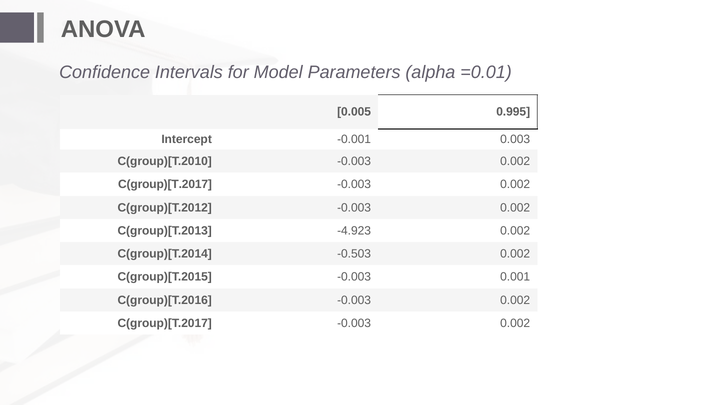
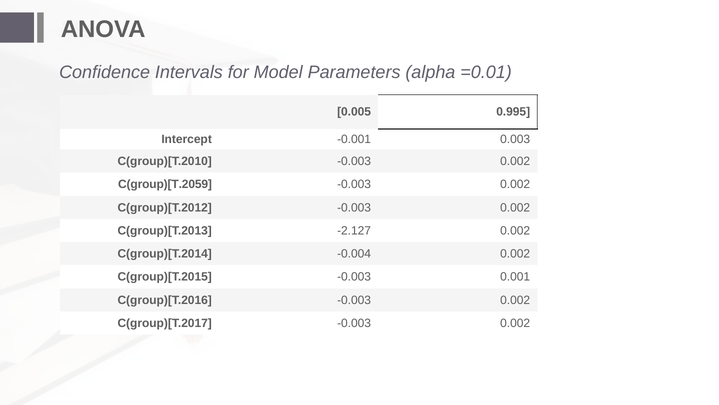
C(group)[T.2017 at (165, 184): C(group)[T.2017 -> C(group)[T.2059
-4.923: -4.923 -> -2.127
-0.503: -0.503 -> -0.004
